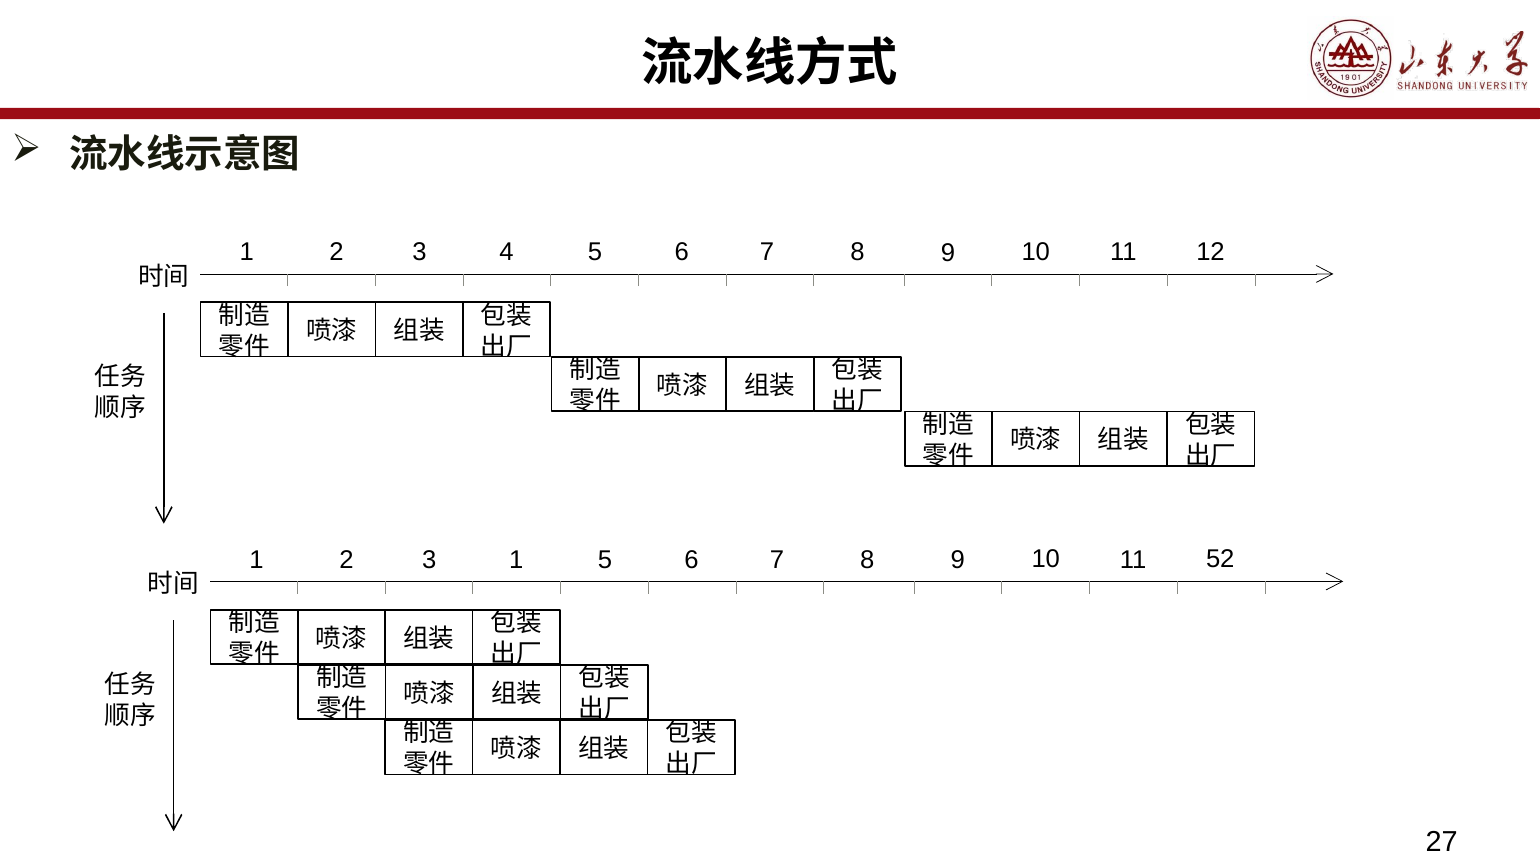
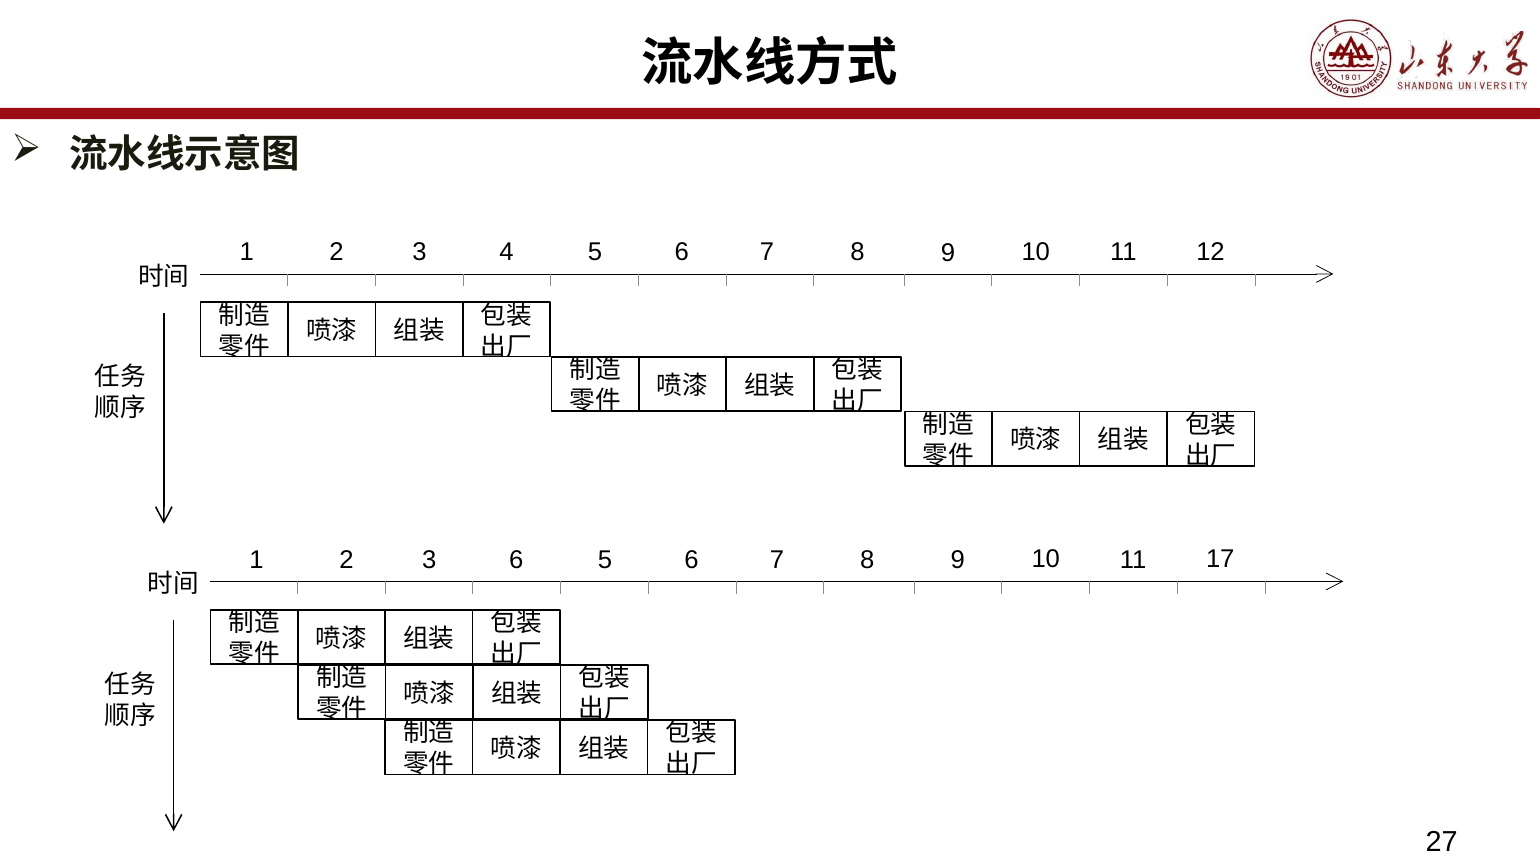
3 1: 1 -> 6
52: 52 -> 17
